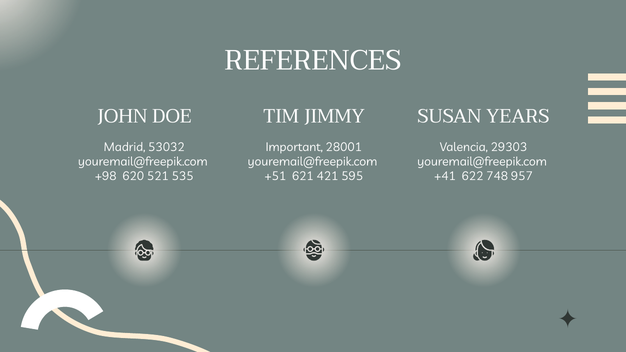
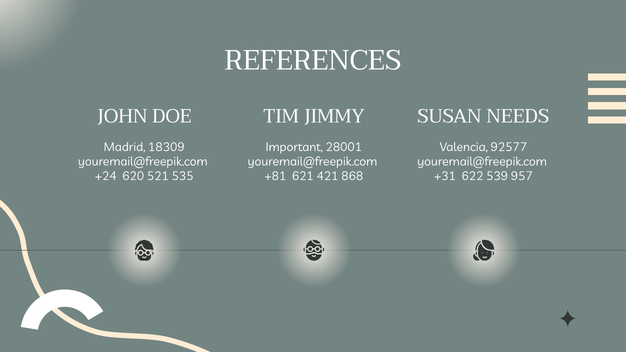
YEARS: YEARS -> NEEDS
53032: 53032 -> 18309
29303: 29303 -> 92577
+98: +98 -> +24
+51: +51 -> +81
595: 595 -> 868
+41: +41 -> +31
748: 748 -> 539
